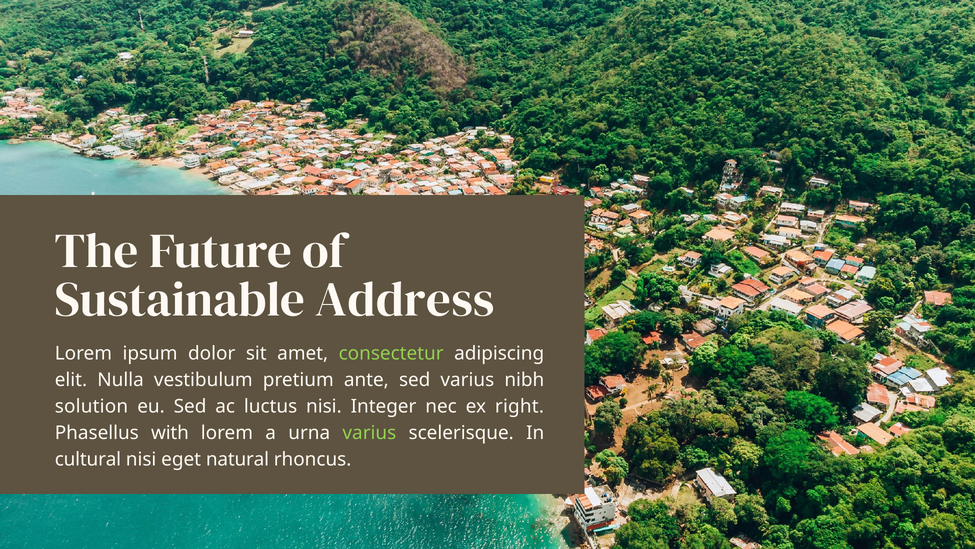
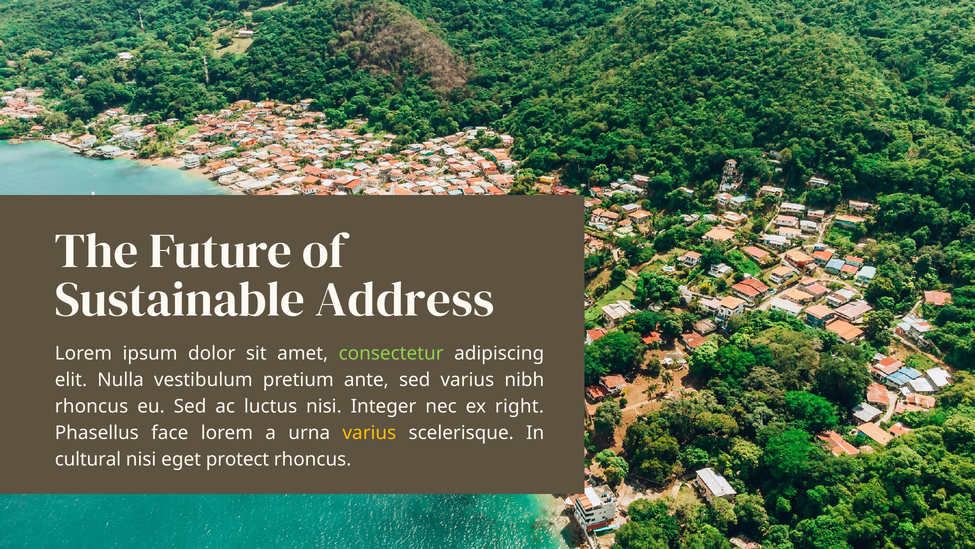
solution at (92, 406): solution -> rhoncus
with: with -> face
varius at (369, 433) colour: light green -> yellow
natural: natural -> protect
